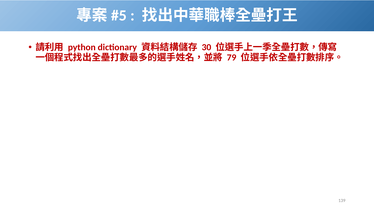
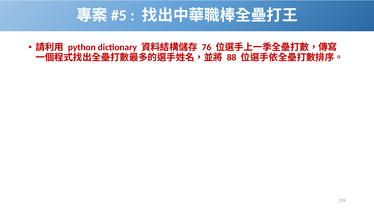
30: 30 -> 76
79: 79 -> 88
